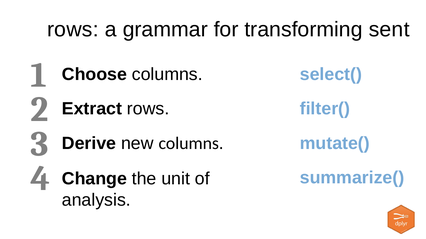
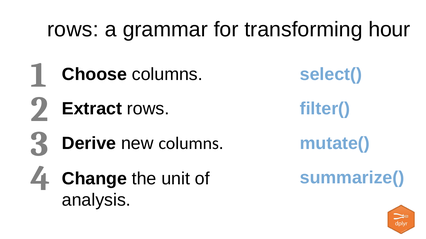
sent: sent -> hour
